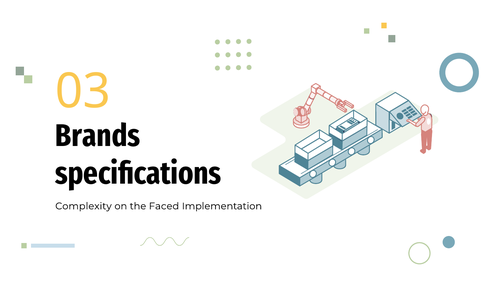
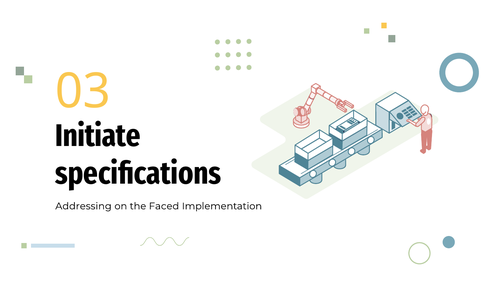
Brands: Brands -> Initiate
Complexity: Complexity -> Addressing
